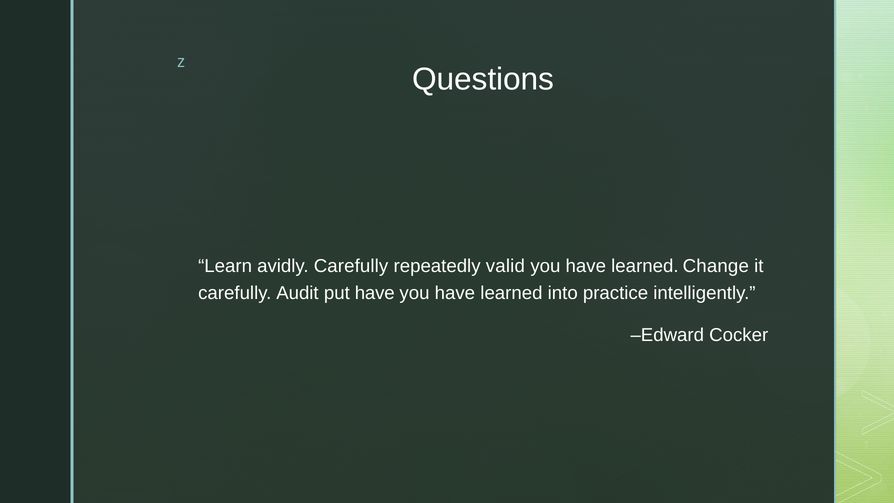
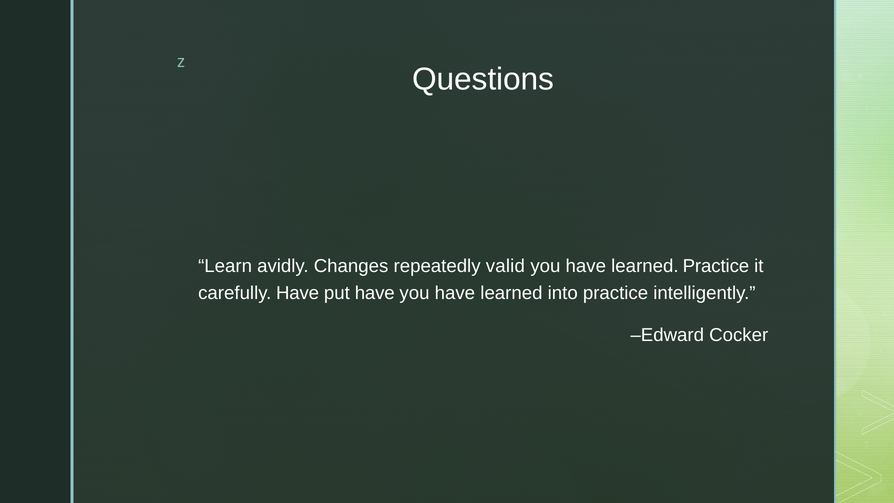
avidly Carefully: Carefully -> Changes
learned Change: Change -> Practice
carefully Audit: Audit -> Have
